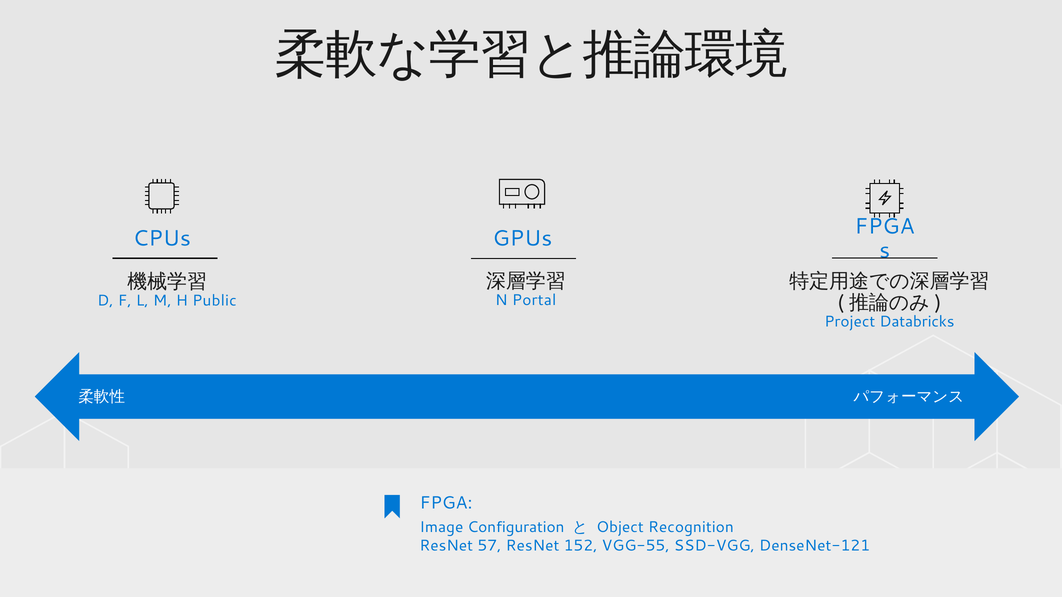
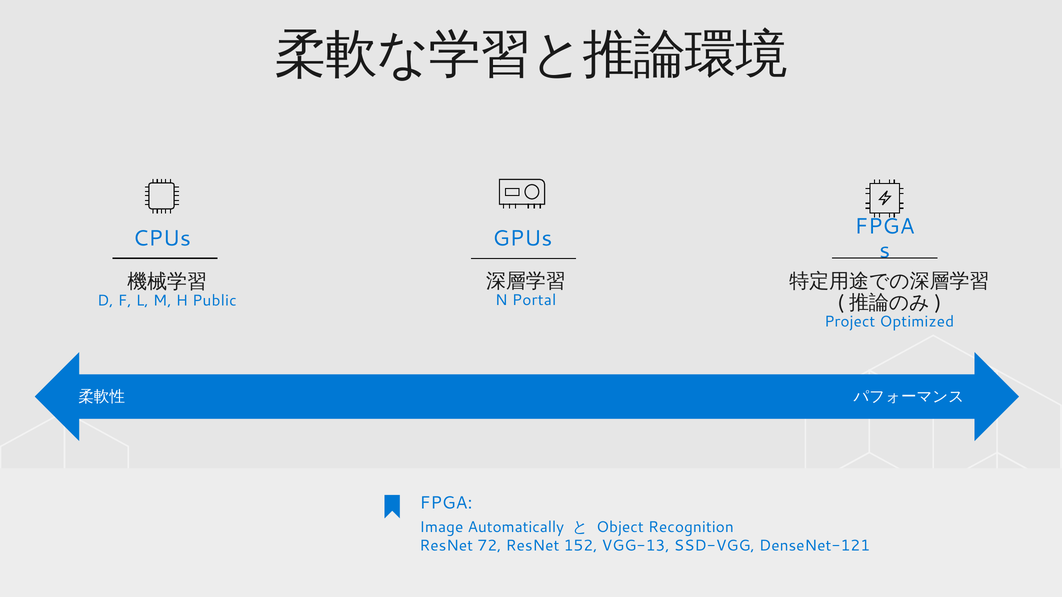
Databricks: Databricks -> Optimized
Configuration: Configuration -> Automatically
57: 57 -> 72
VGG-55: VGG-55 -> VGG-13
